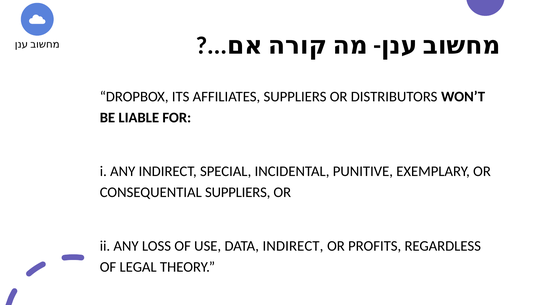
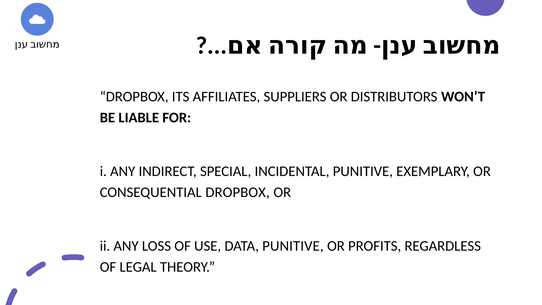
CONSEQUENTIAL SUPPLIERS: SUPPLIERS -> DROPBOX
DATA INDIRECT: INDIRECT -> PUNITIVE
